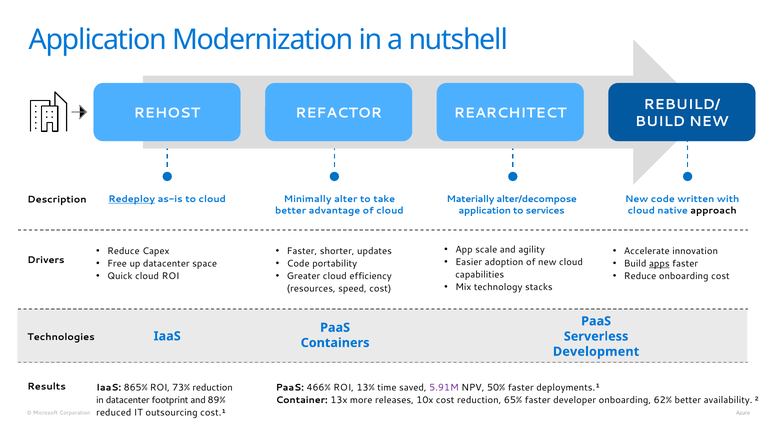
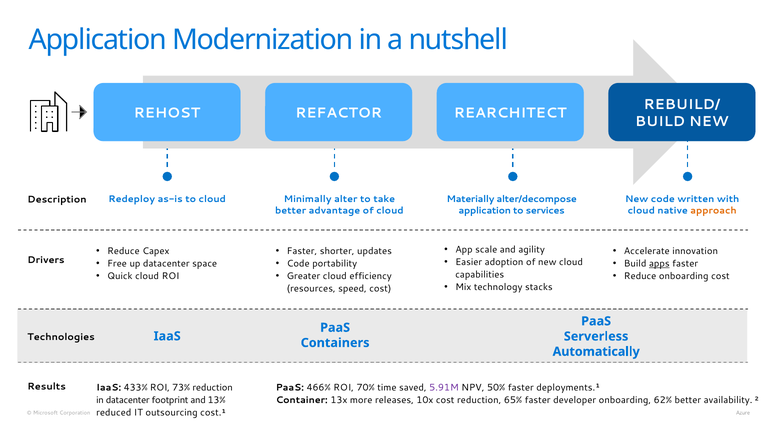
Redeploy underline: present -> none
approach colour: black -> orange
Development: Development -> Automatically
865%: 865% -> 433%
13%: 13% -> 70%
89%: 89% -> 13%
